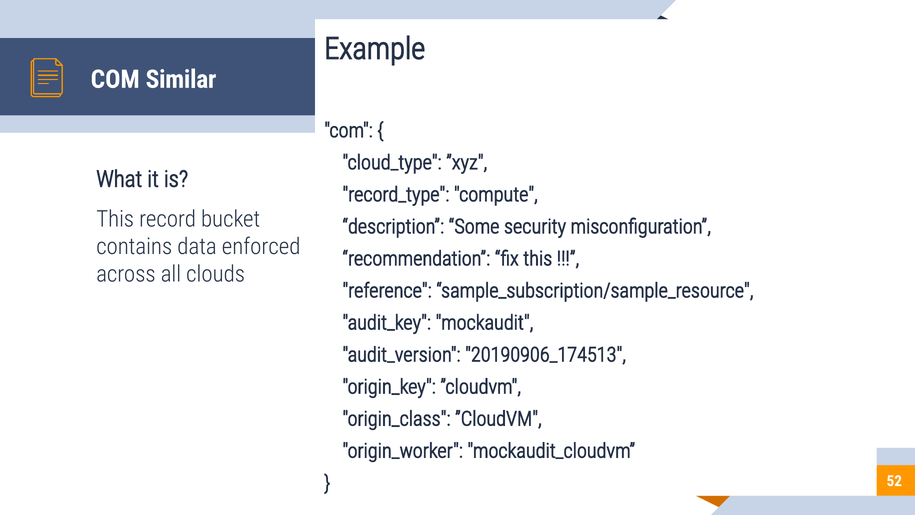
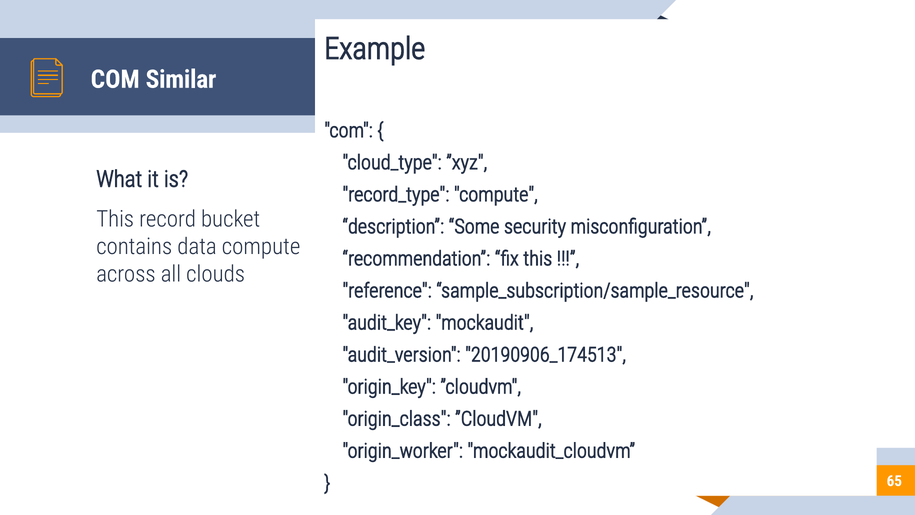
data enforced: enforced -> compute
52: 52 -> 65
